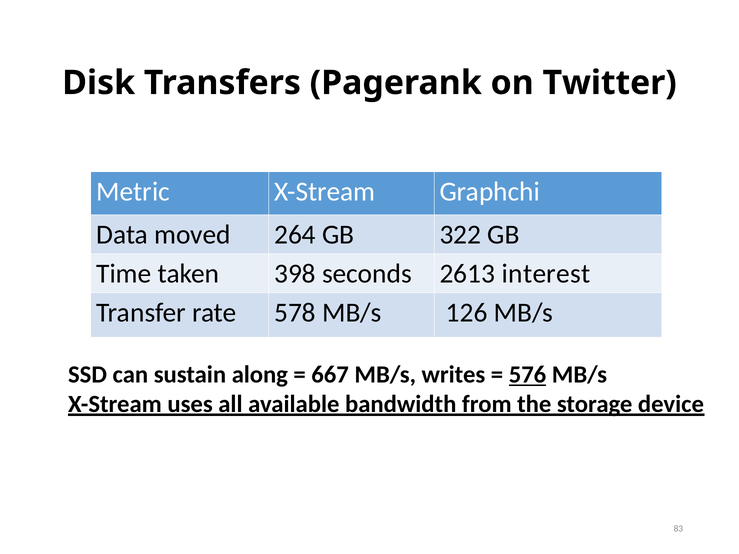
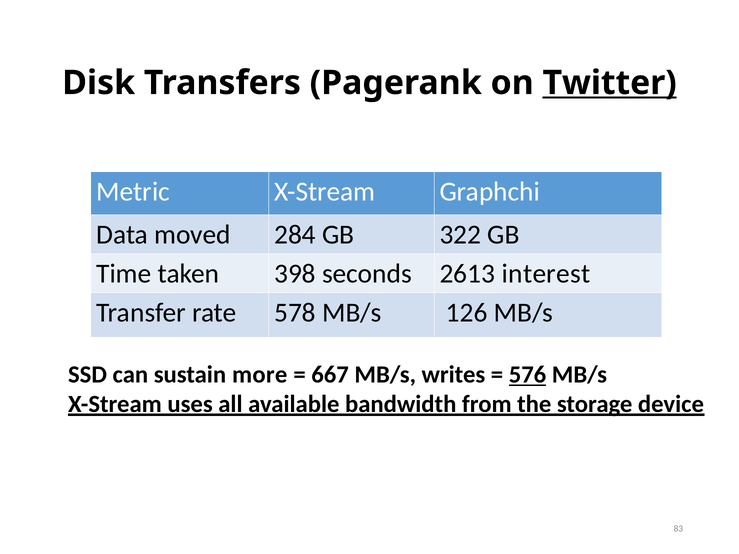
Twitter underline: none -> present
264: 264 -> 284
along: along -> more
